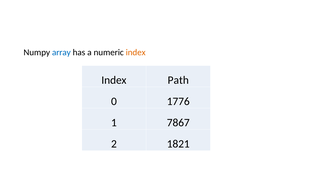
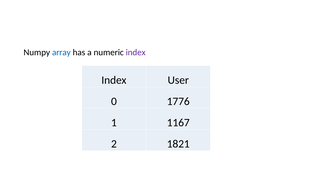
index at (136, 52) colour: orange -> purple
Path: Path -> User
7867: 7867 -> 1167
